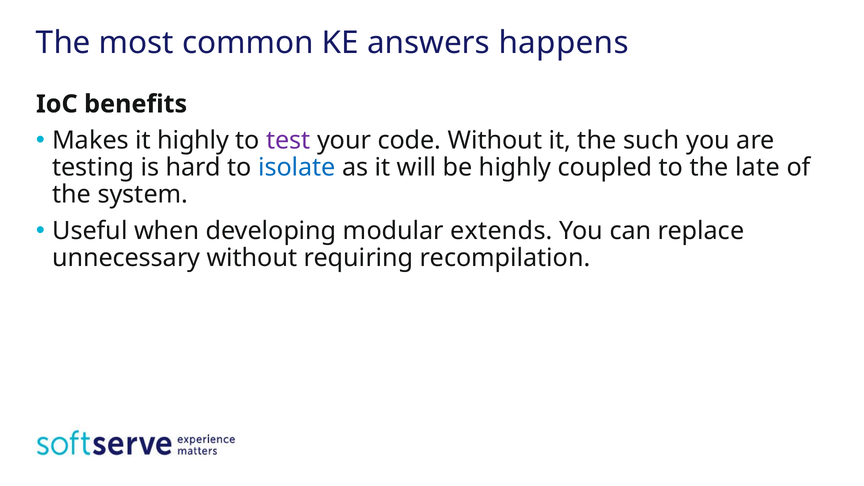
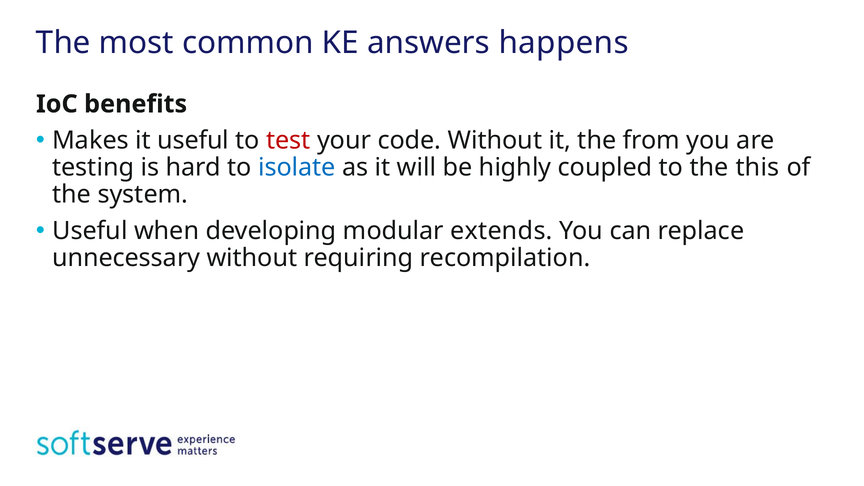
it highly: highly -> useful
test colour: purple -> red
such: such -> from
late: late -> this
